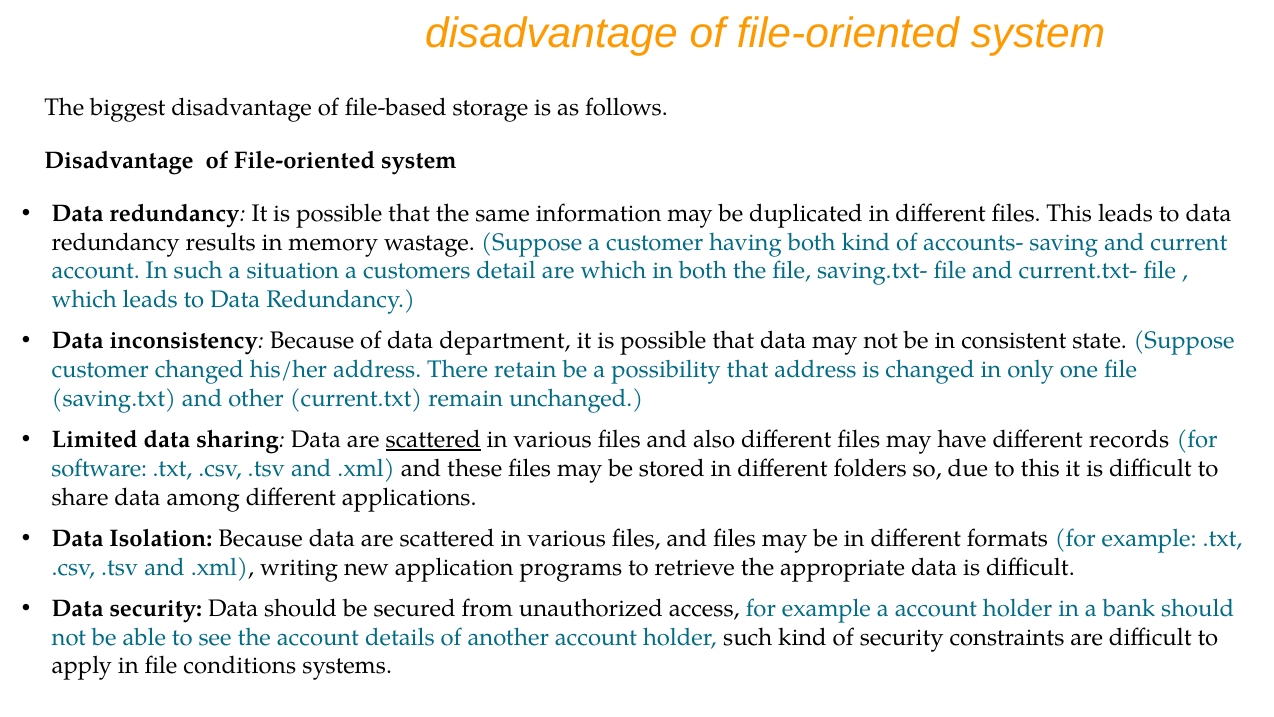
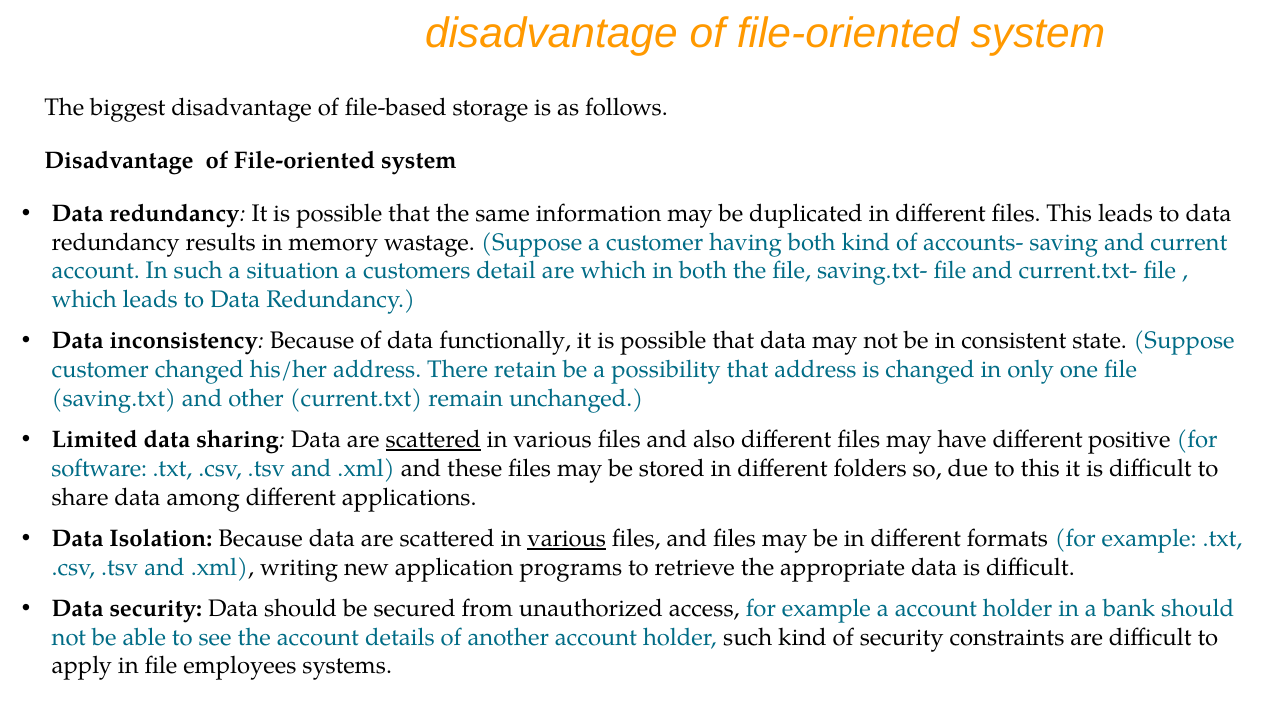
department: department -> functionally
records: records -> positive
various at (567, 538) underline: none -> present
conditions: conditions -> employees
